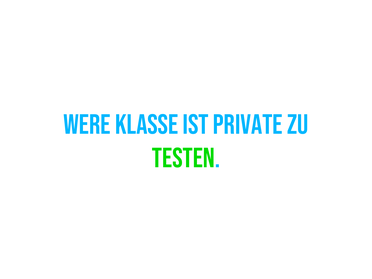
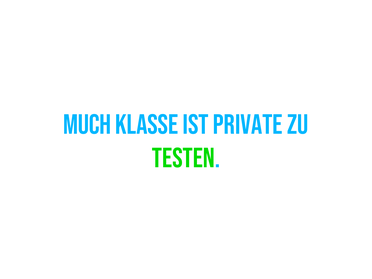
Were: Were -> Much
